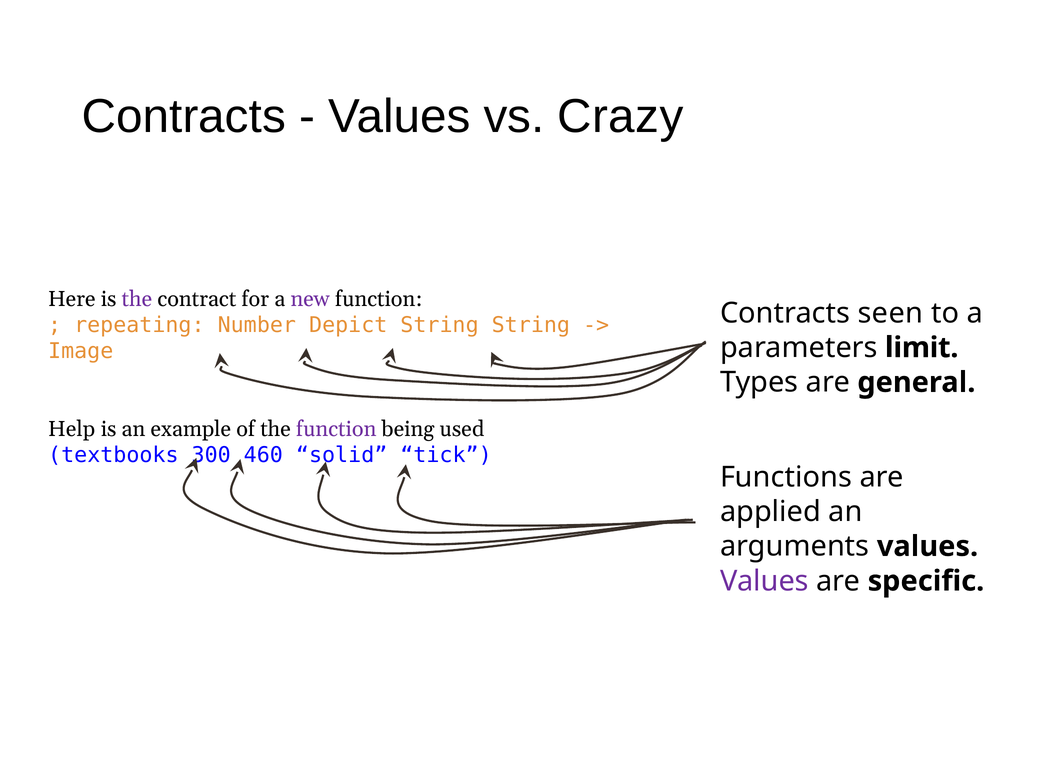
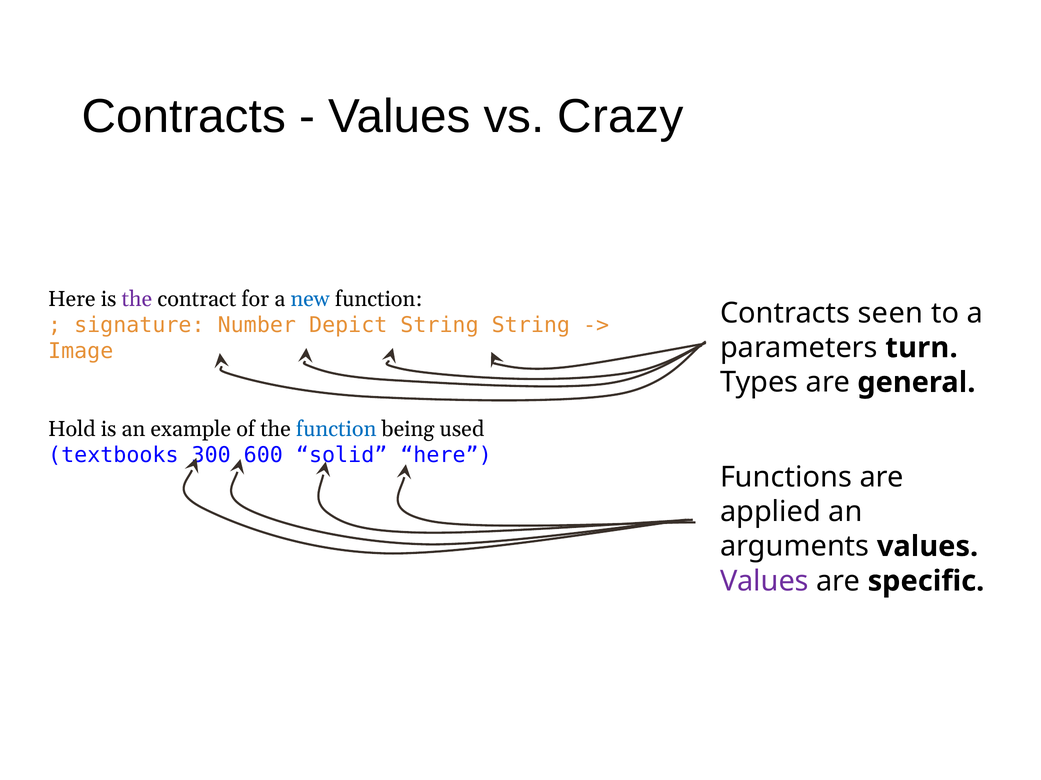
new colour: purple -> blue
repeating: repeating -> signature
limit: limit -> turn
Help: Help -> Hold
function at (336, 430) colour: purple -> blue
460: 460 -> 600
solid tick: tick -> here
